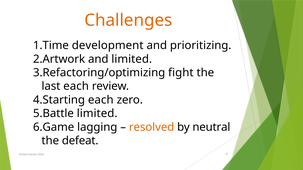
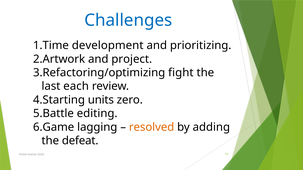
Challenges colour: orange -> blue
and limited: limited -> project
each at (101, 100): each -> units
limited at (97, 114): limited -> editing
neutral: neutral -> adding
